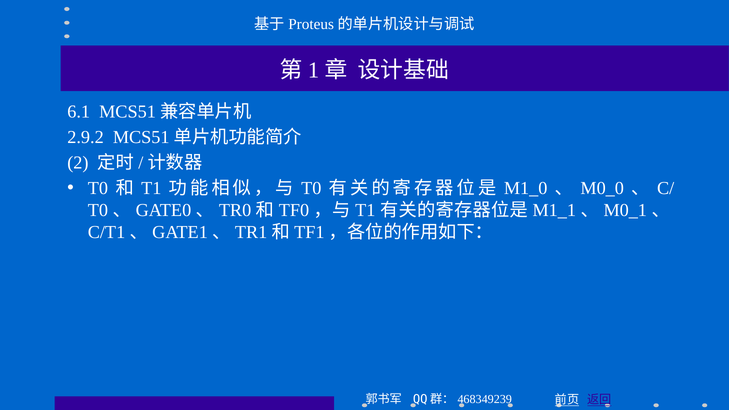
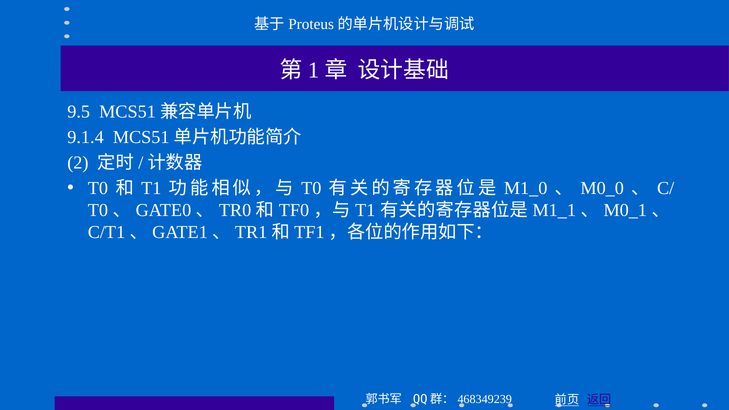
6.1: 6.1 -> 9.5
2.9.2: 2.9.2 -> 9.1.4
